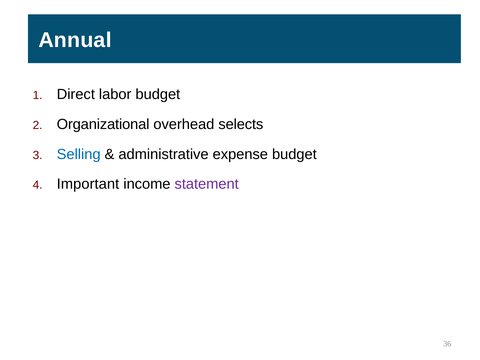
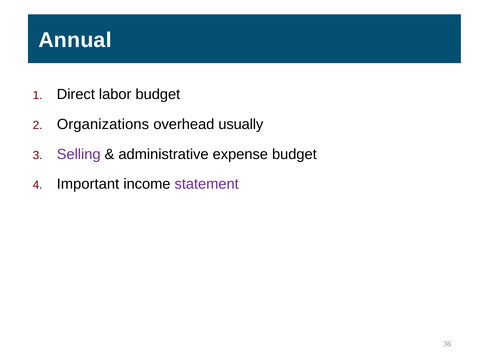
Organizational: Organizational -> Organizations
selects: selects -> usually
Selling colour: blue -> purple
